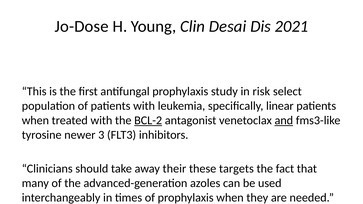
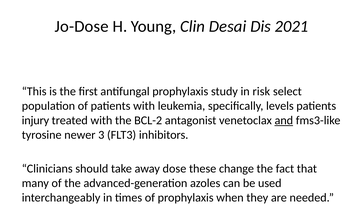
linear: linear -> levels
when at (35, 120): when -> injury
BCL-2 underline: present -> none
their: their -> dose
targets: targets -> change
